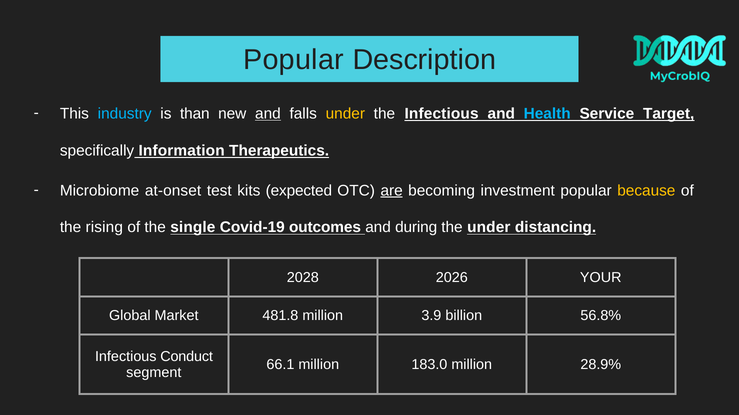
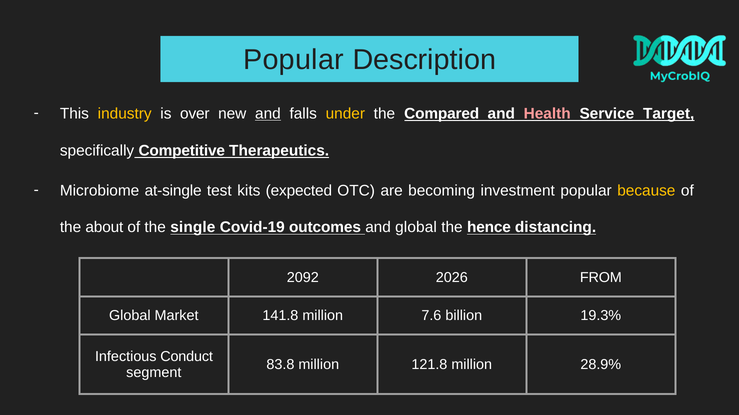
industry colour: light blue -> yellow
than: than -> over
the Infectious: Infectious -> Compared
Health colour: light blue -> pink
Information: Information -> Competitive
at-onset: at-onset -> at-single
are underline: present -> none
rising: rising -> about
and during: during -> global
the under: under -> hence
2028: 2028 -> 2092
YOUR: YOUR -> FROM
481.8: 481.8 -> 141.8
3.9: 3.9 -> 7.6
56.8%: 56.8% -> 19.3%
66.1: 66.1 -> 83.8
183.0: 183.0 -> 121.8
